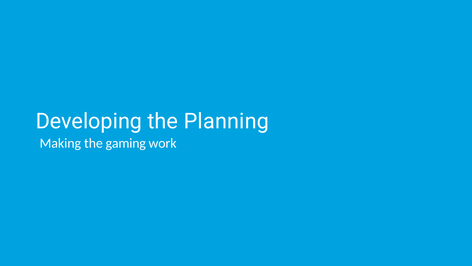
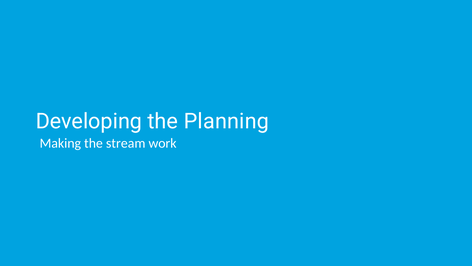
gaming: gaming -> stream
